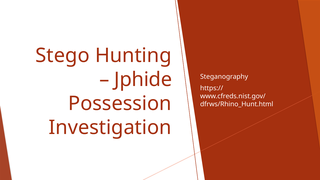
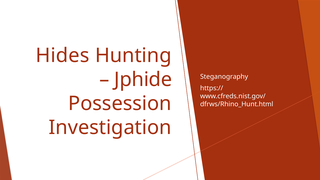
Stego: Stego -> Hides
